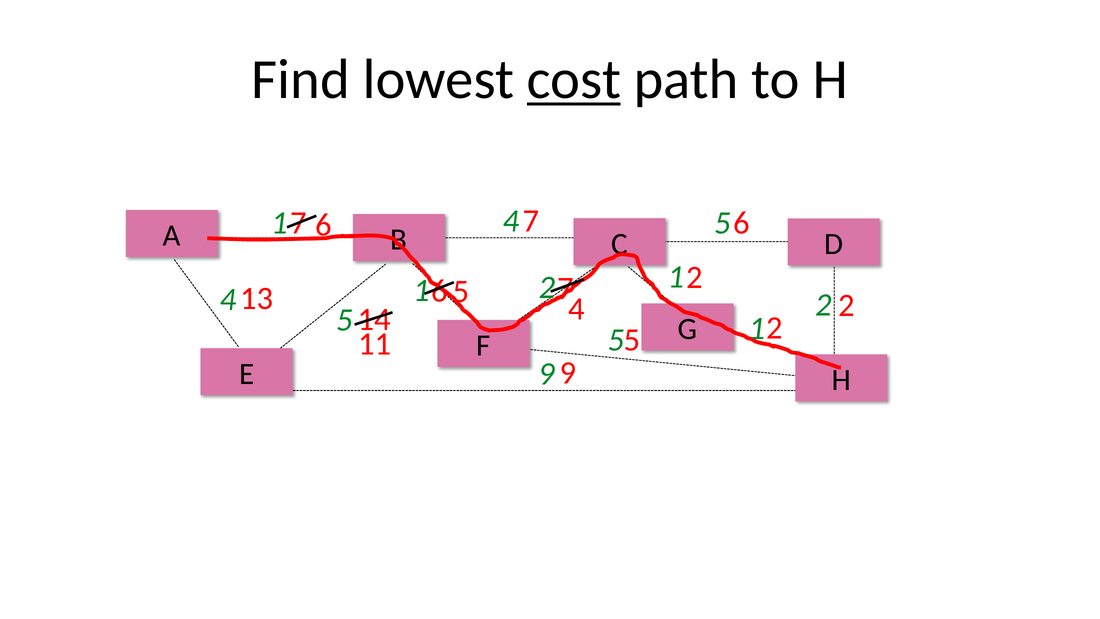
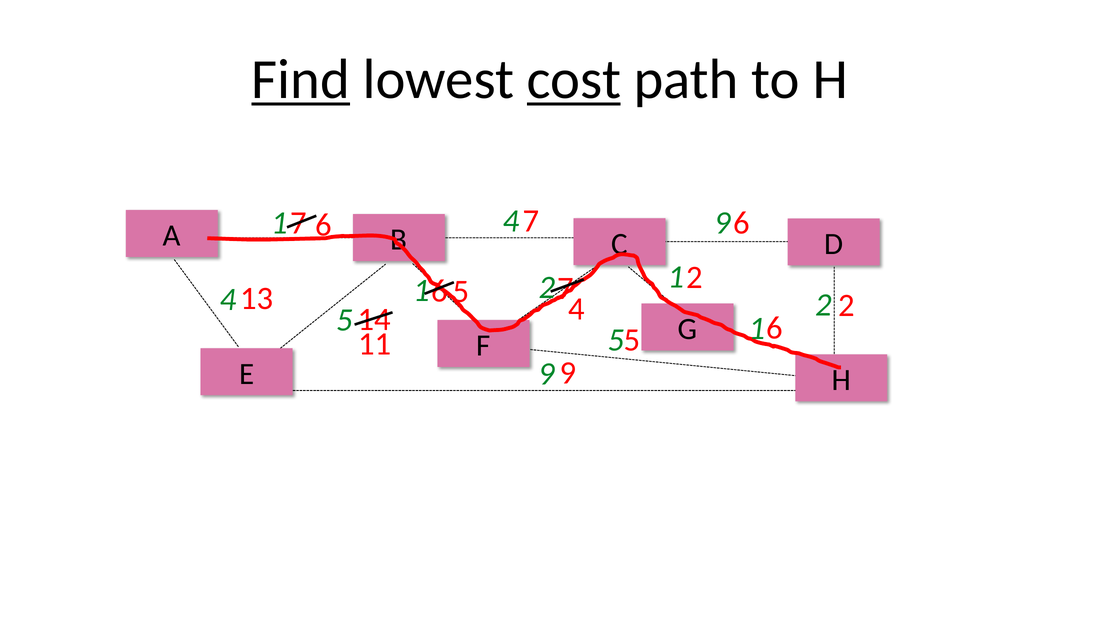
Find underline: none -> present
4 5: 5 -> 9
2 at (775, 328): 2 -> 6
